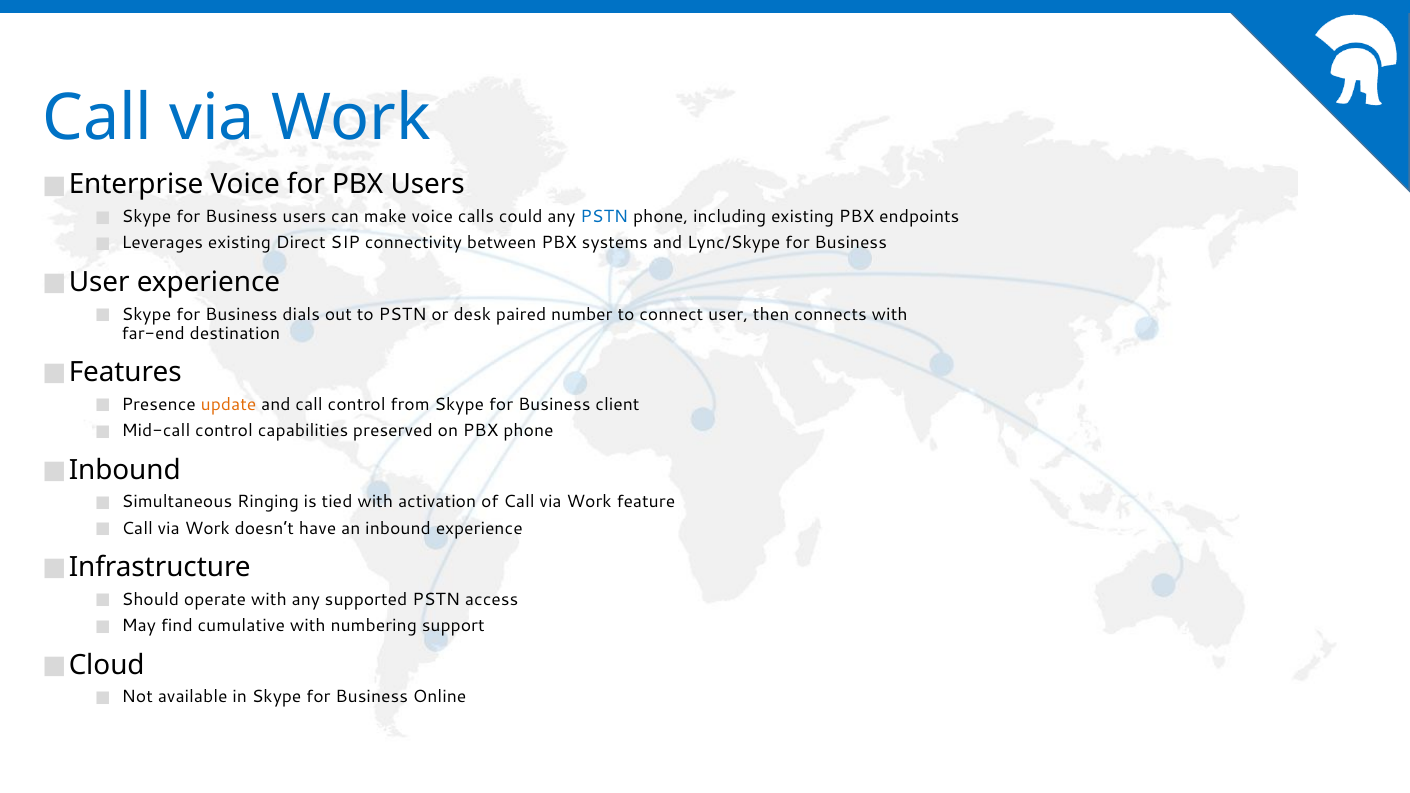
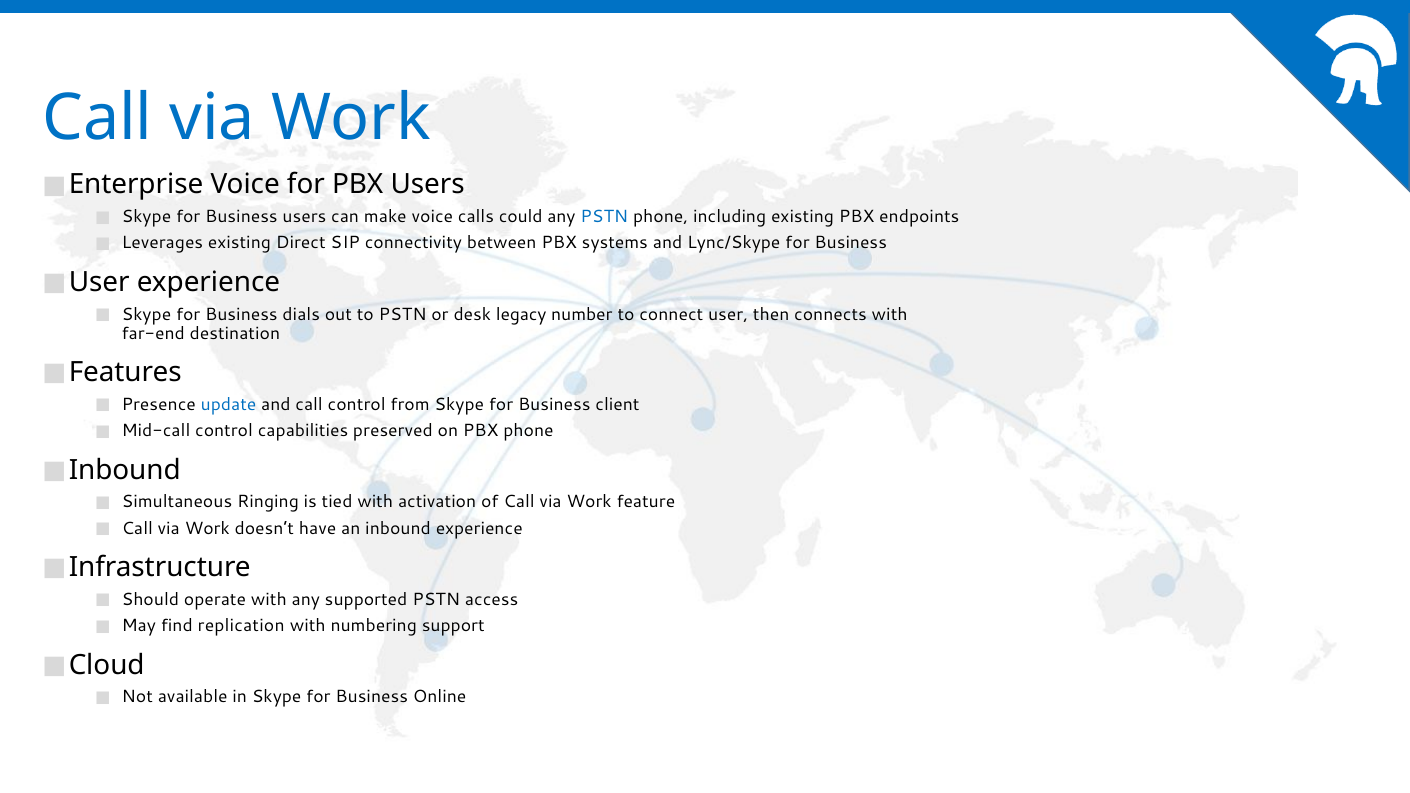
paired: paired -> legacy
update colour: orange -> blue
cumulative: cumulative -> replication
